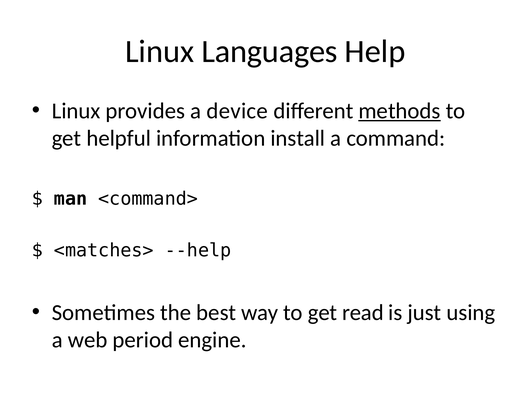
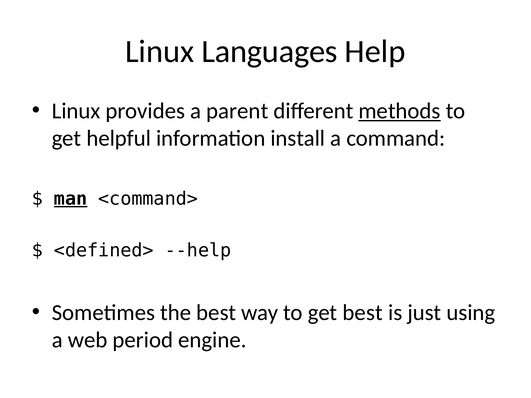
device: device -> parent
man underline: none -> present
<matches>: <matches> -> <defined>
get read: read -> best
